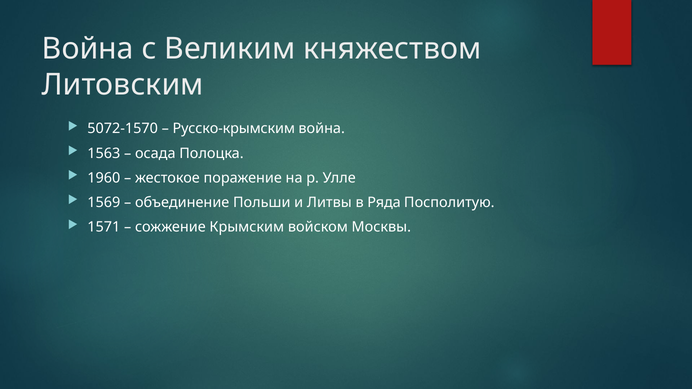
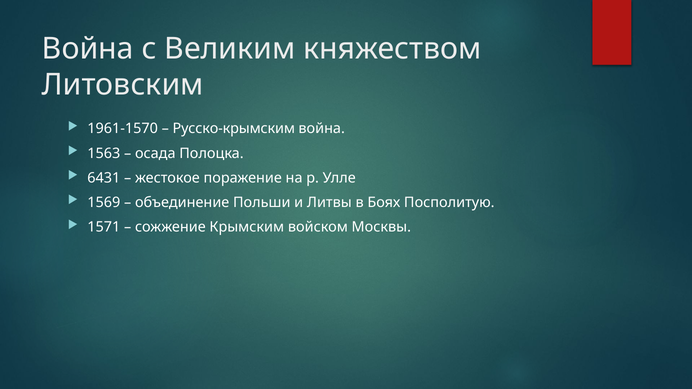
5072-1570: 5072-1570 -> 1961-1570
1960: 1960 -> 6431
Ряда: Ряда -> Боях
